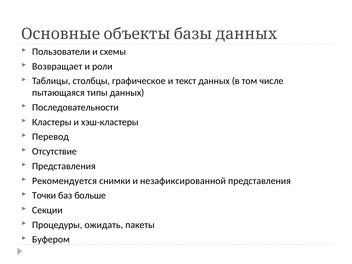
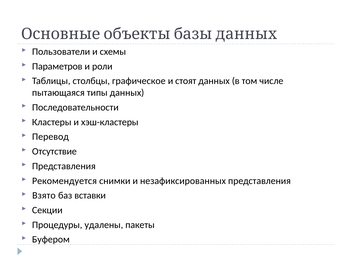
Возвращает: Возвращает -> Параметров
текст: текст -> стоят
незафиксированной: незафиксированной -> незафиксированных
Точки: Точки -> Взято
больше: больше -> вставки
ожидать: ожидать -> удалены
